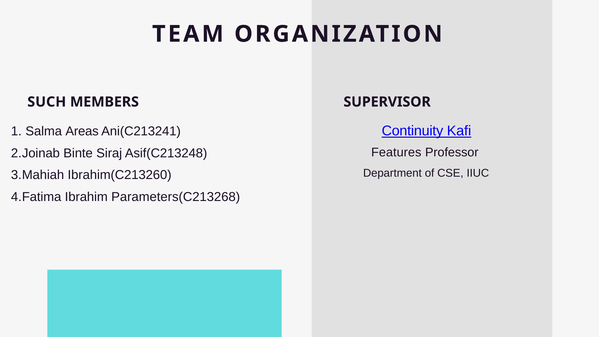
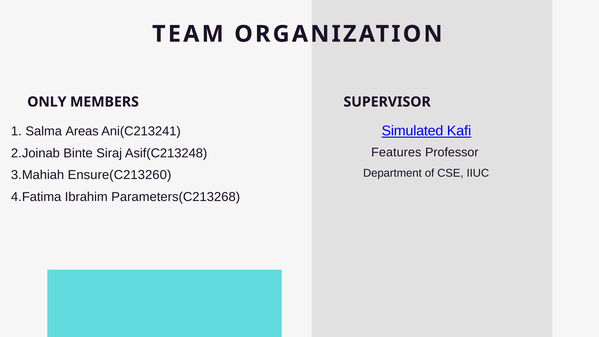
SUCH: SUCH -> ONLY
Continuity: Continuity -> Simulated
Ibrahim(C213260: Ibrahim(C213260 -> Ensure(C213260
